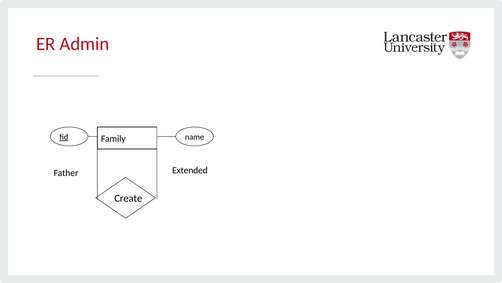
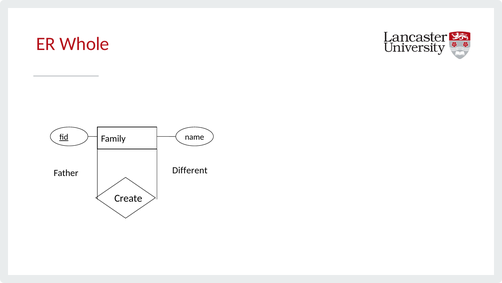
Admin: Admin -> Whole
Extended: Extended -> Different
